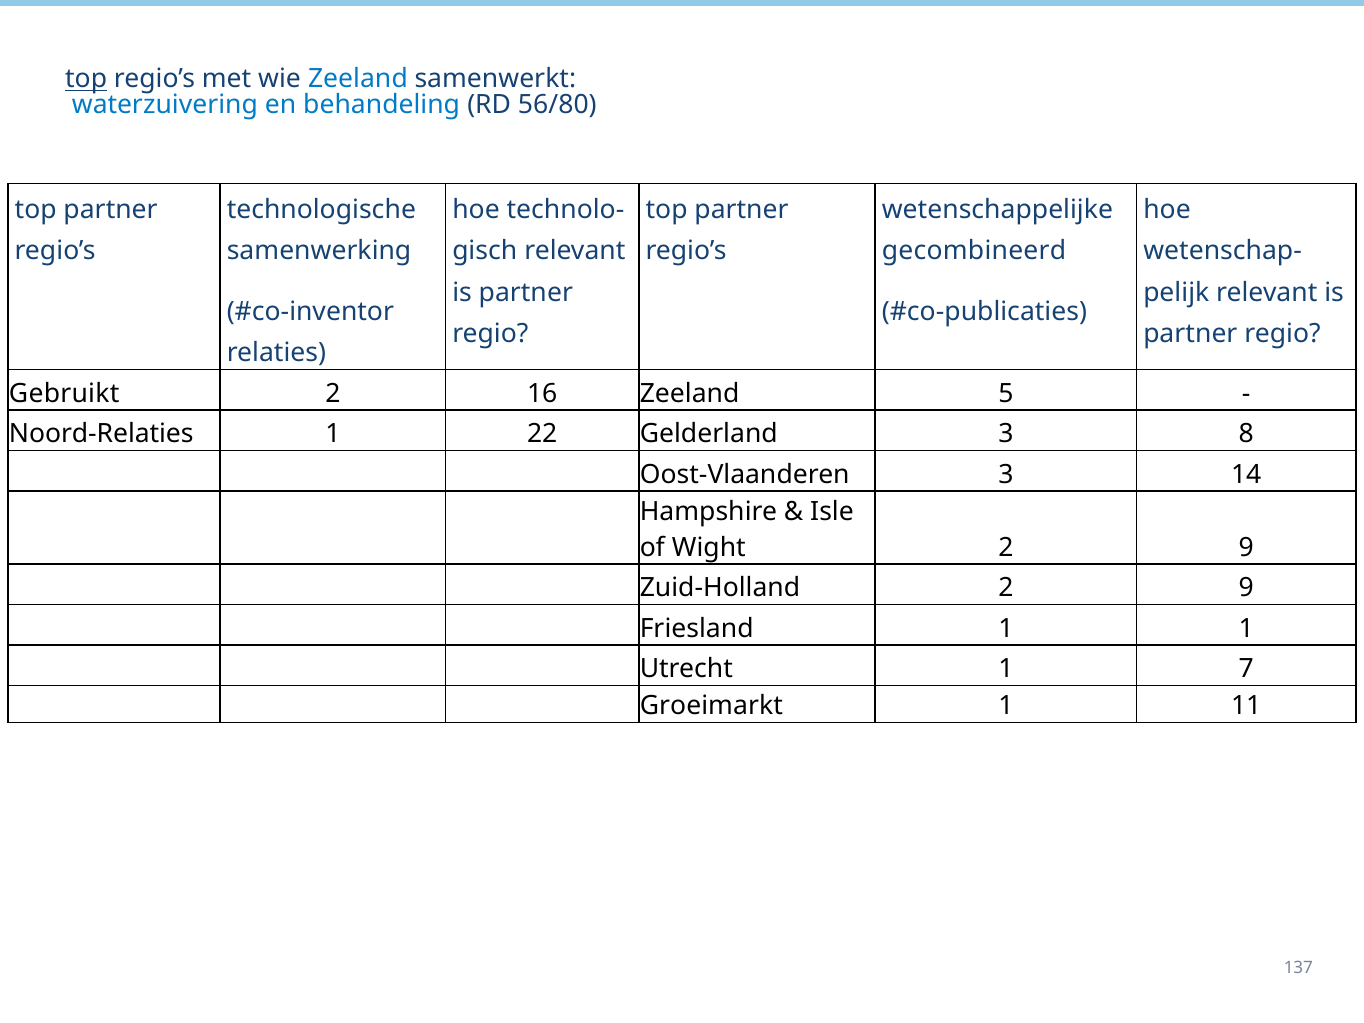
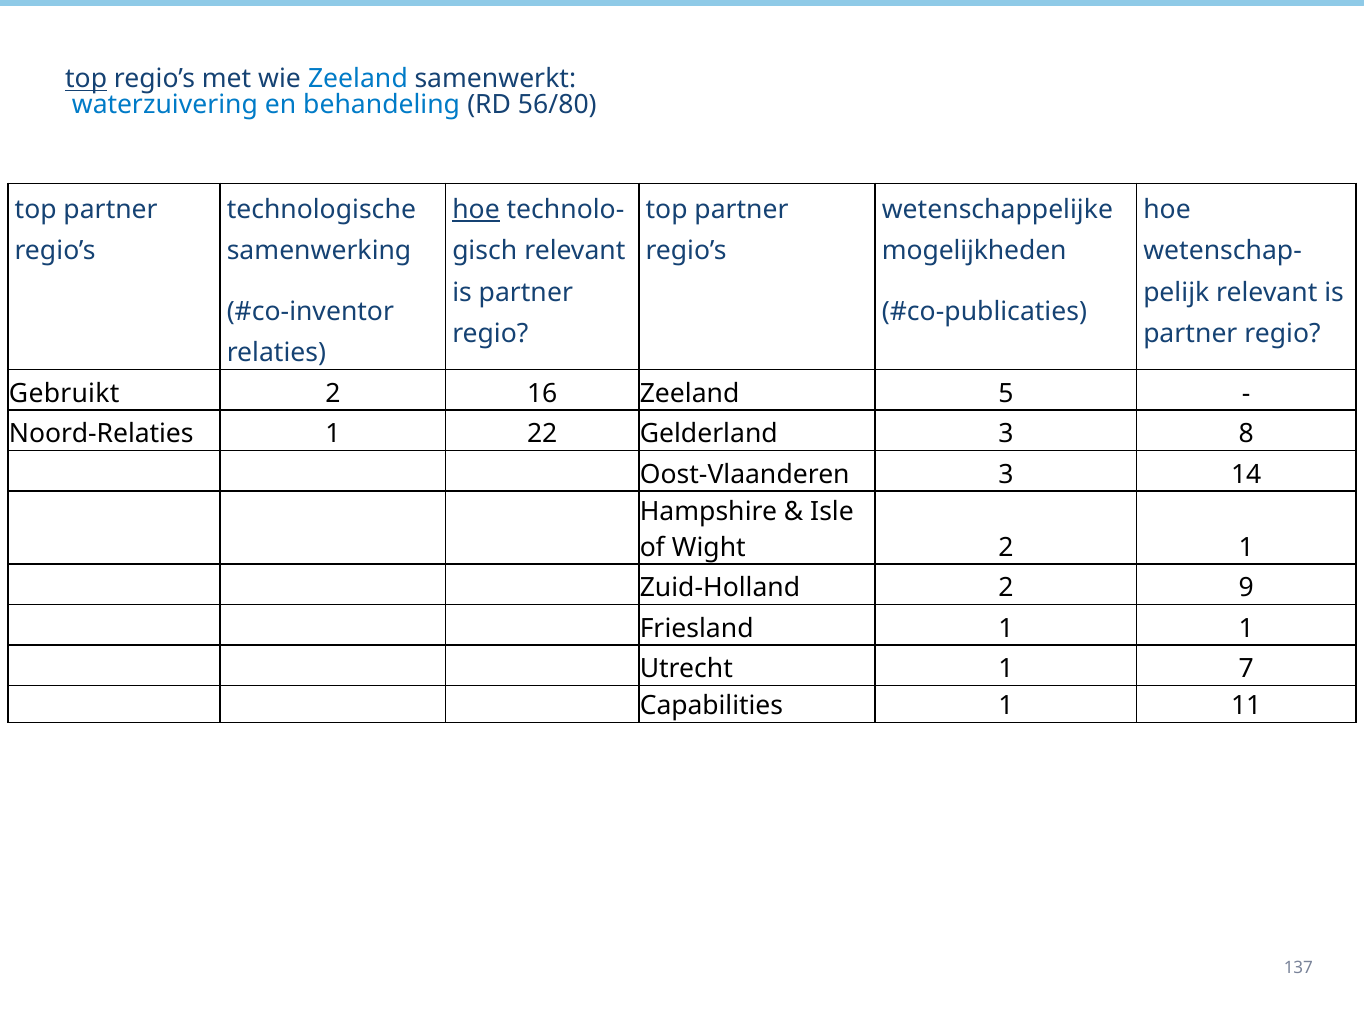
hoe at (476, 209) underline: none -> present
gecombineerd: gecombineerd -> mogelijkheden
Wight 2 9: 9 -> 1
Groeimarkt: Groeimarkt -> Capabilities
